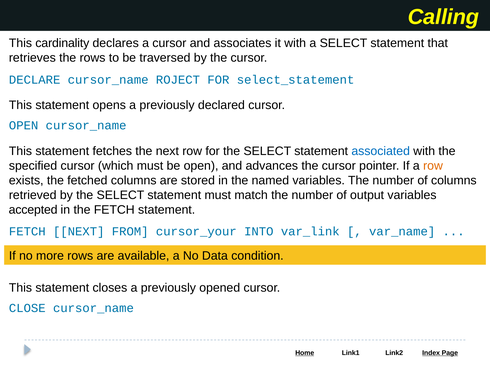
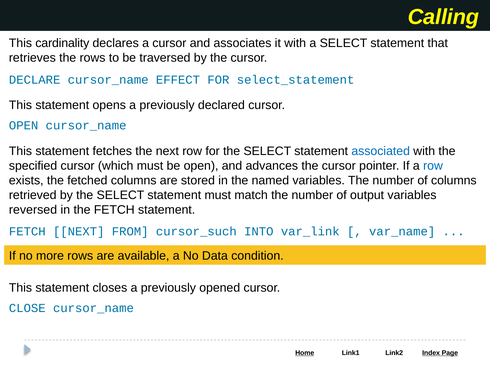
ROJECT: ROJECT -> EFFECT
row at (433, 166) colour: orange -> blue
accepted: accepted -> reversed
cursor_your: cursor_your -> cursor_such
